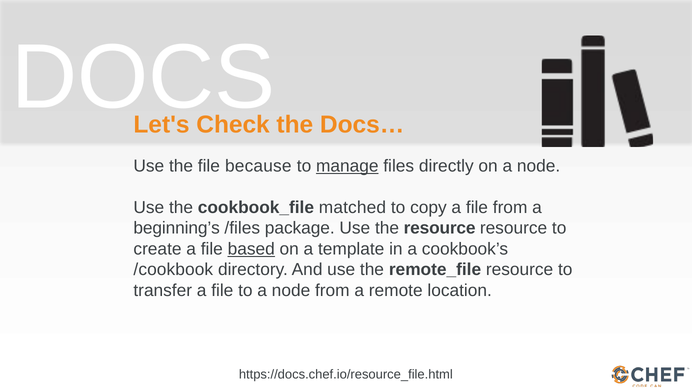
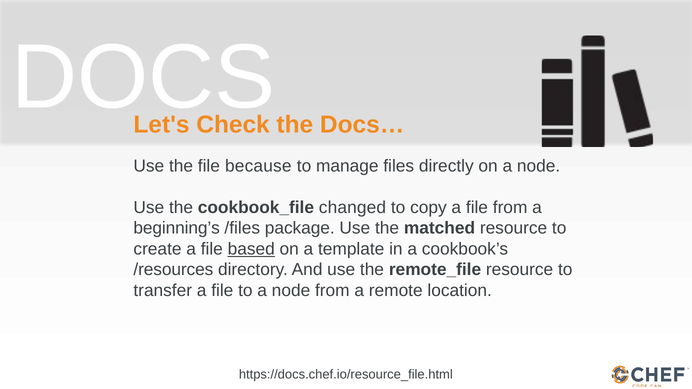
manage underline: present -> none
matched: matched -> changed
the resource: resource -> matched
/cookbook: /cookbook -> /resources
